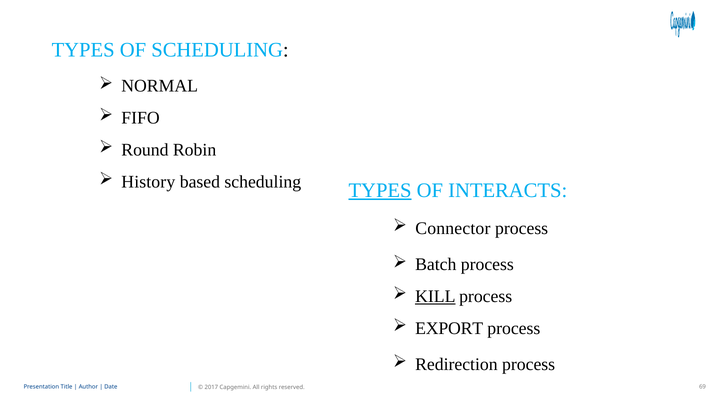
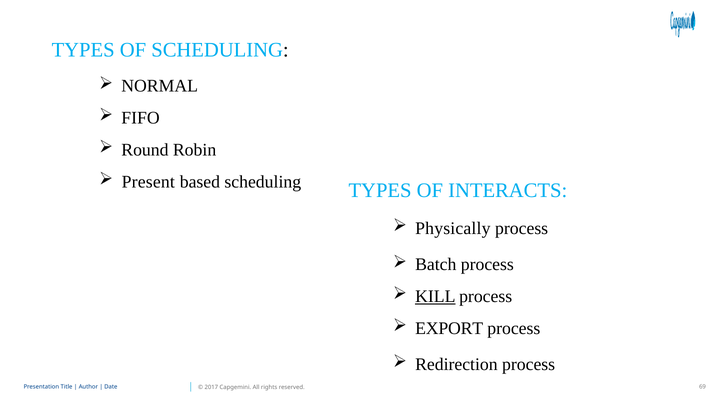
History: History -> Present
TYPES at (380, 191) underline: present -> none
Connector: Connector -> Physically
